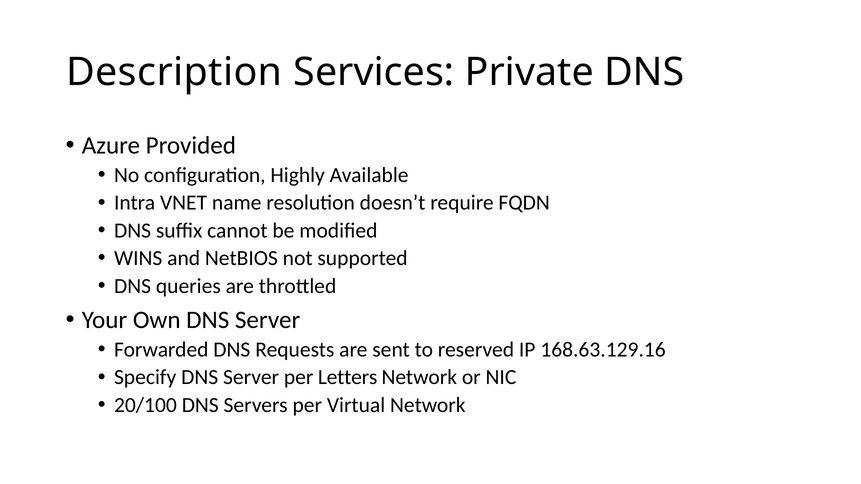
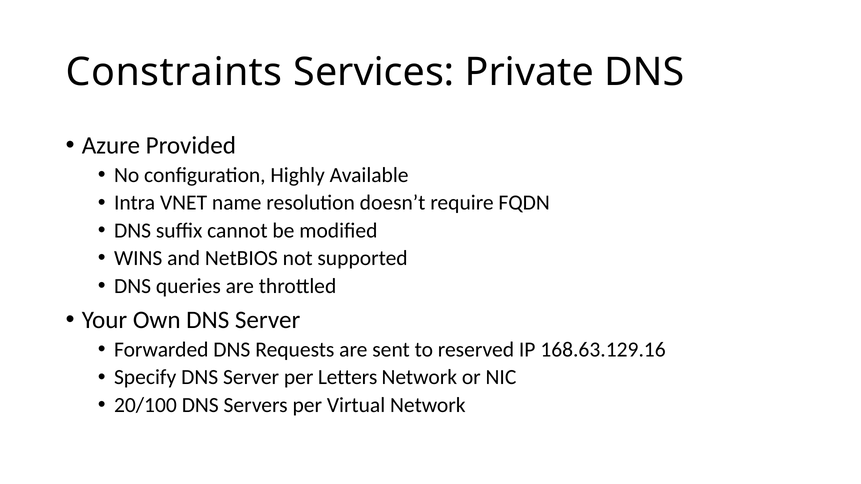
Description: Description -> Constraints
